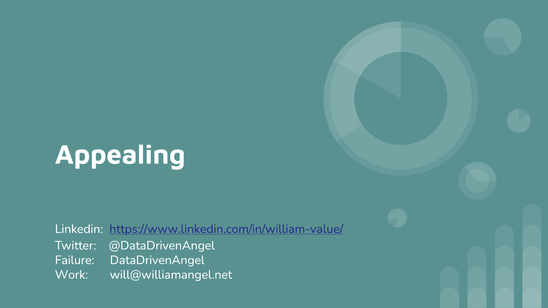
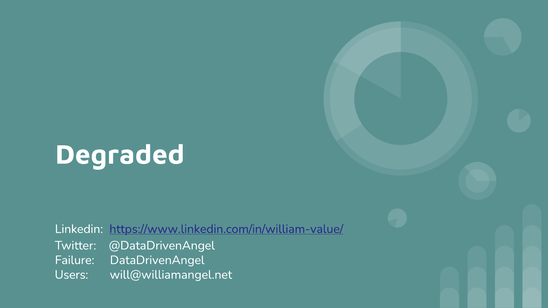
Appealing: Appealing -> Degraded
Work: Work -> Users
